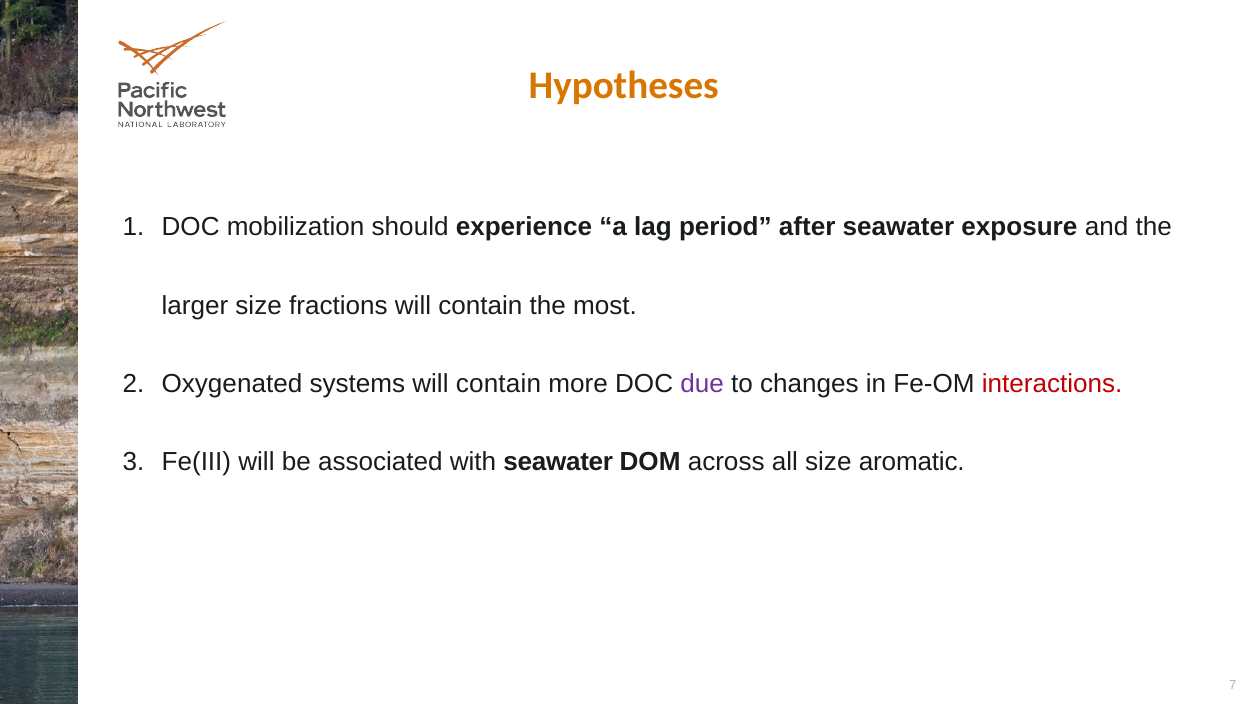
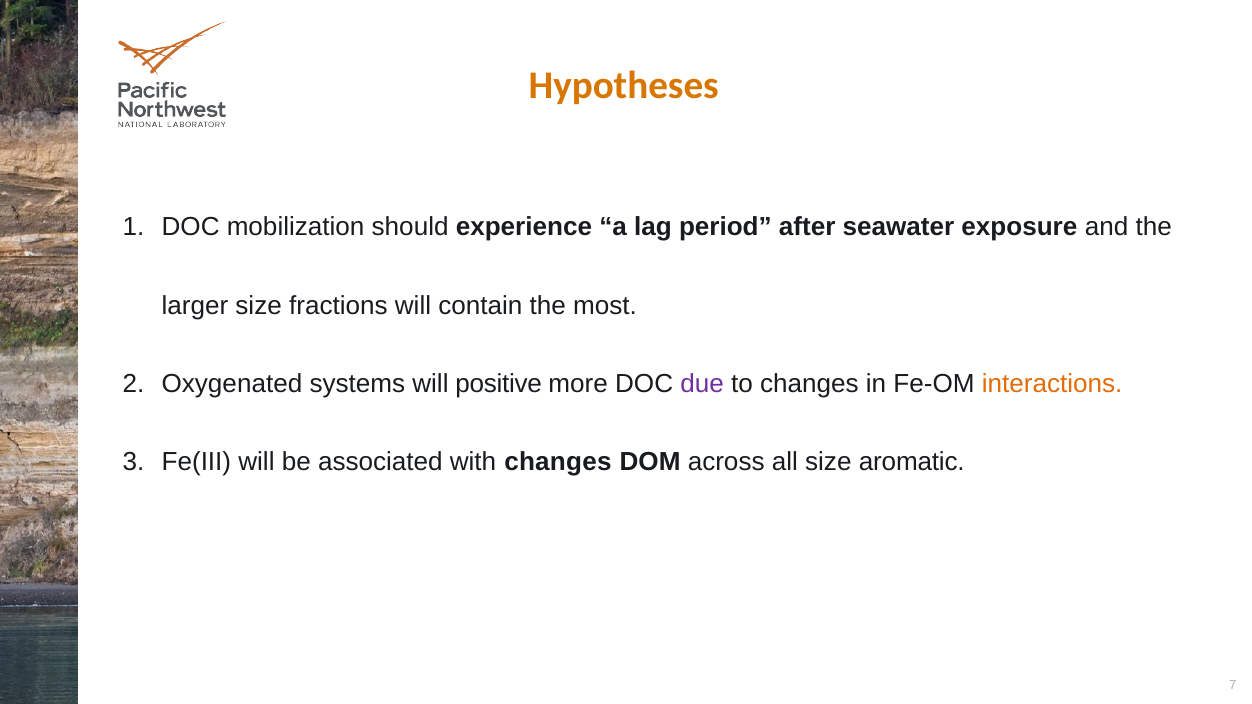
systems will contain: contain -> positive
interactions colour: red -> orange
with seawater: seawater -> changes
